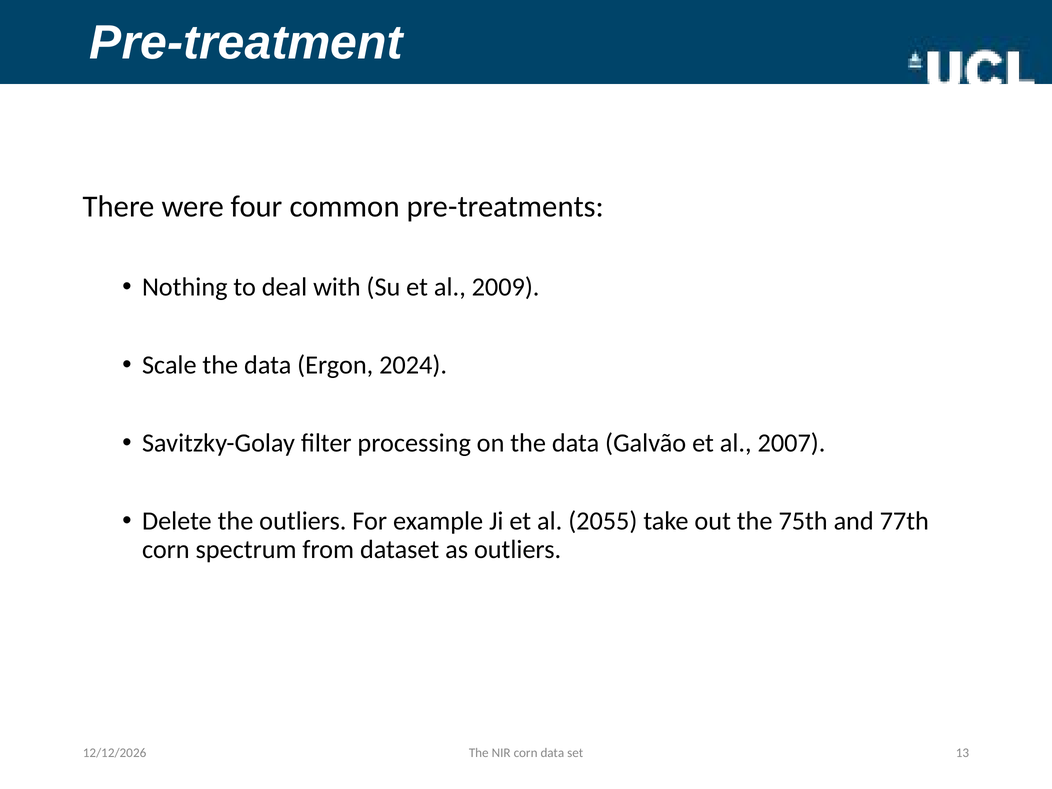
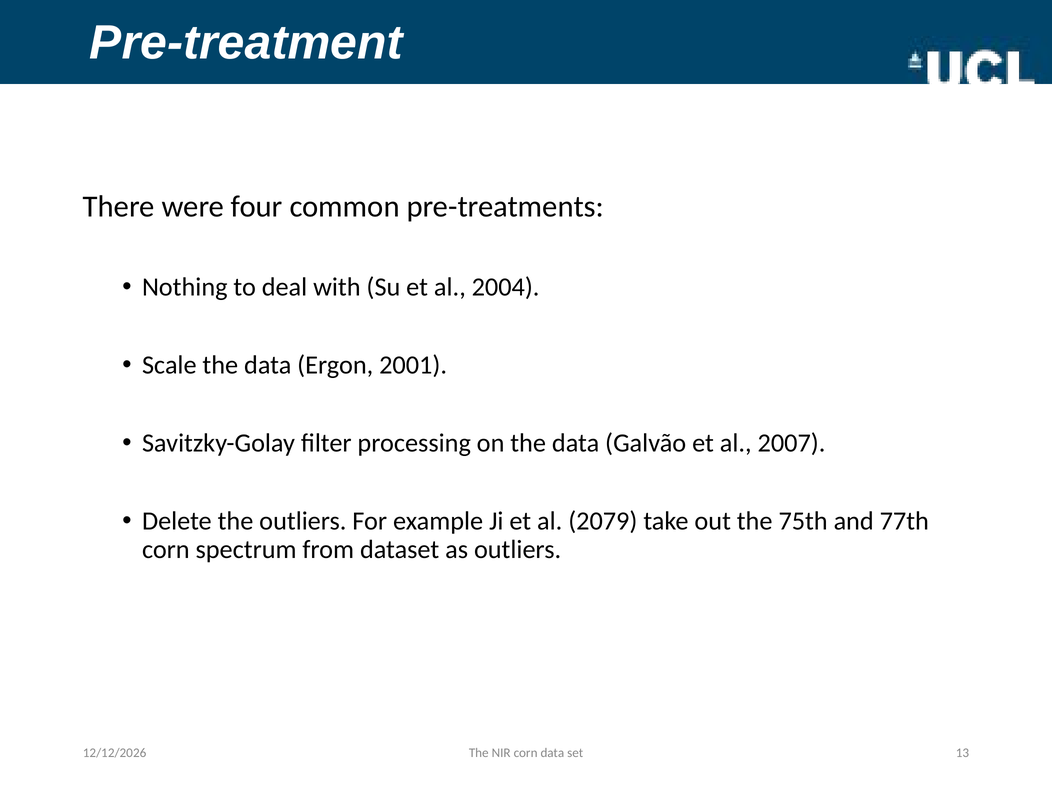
2009: 2009 -> 2004
2024: 2024 -> 2001
2055: 2055 -> 2079
